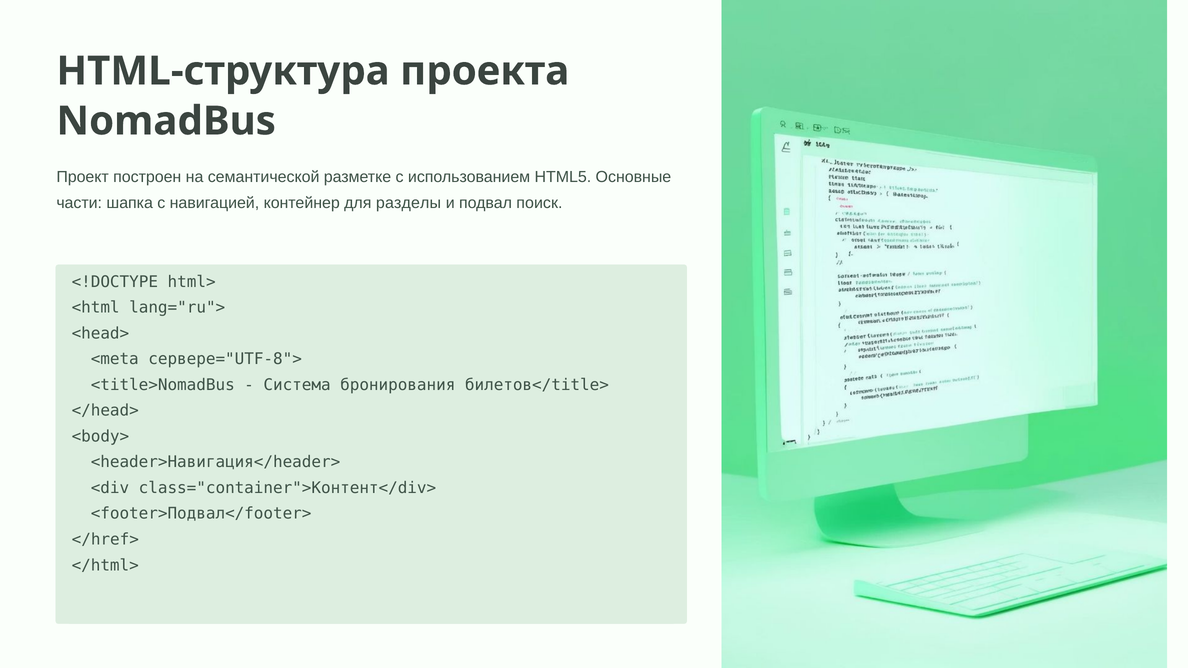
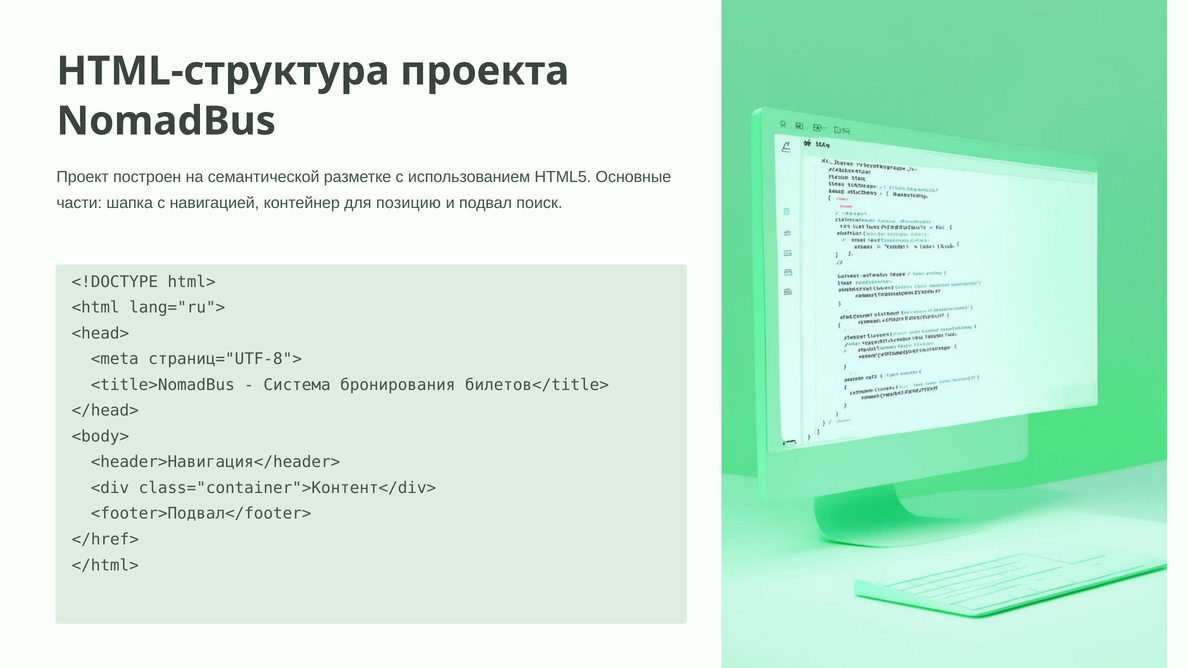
разделы: разделы -> позицию
сервере="UTF-8">: сервере="UTF-8"> -> страниц="UTF-8">
